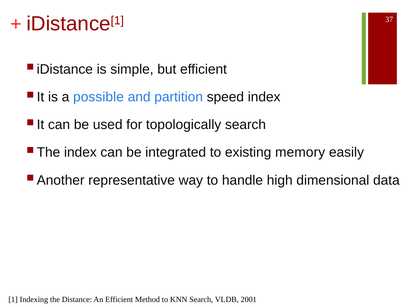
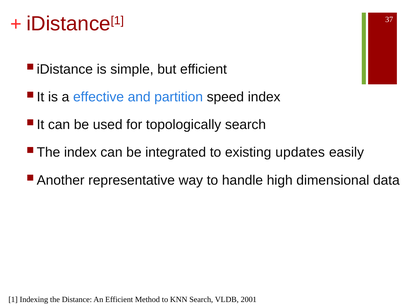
possible: possible -> effective
memory: memory -> updates
